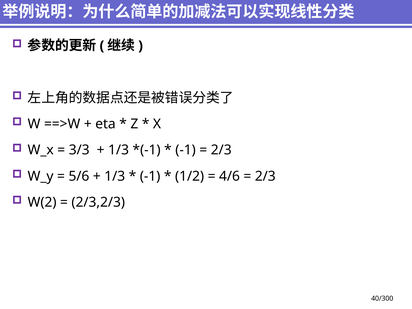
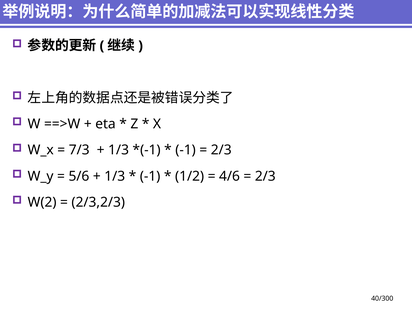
3/3: 3/3 -> 7/3
